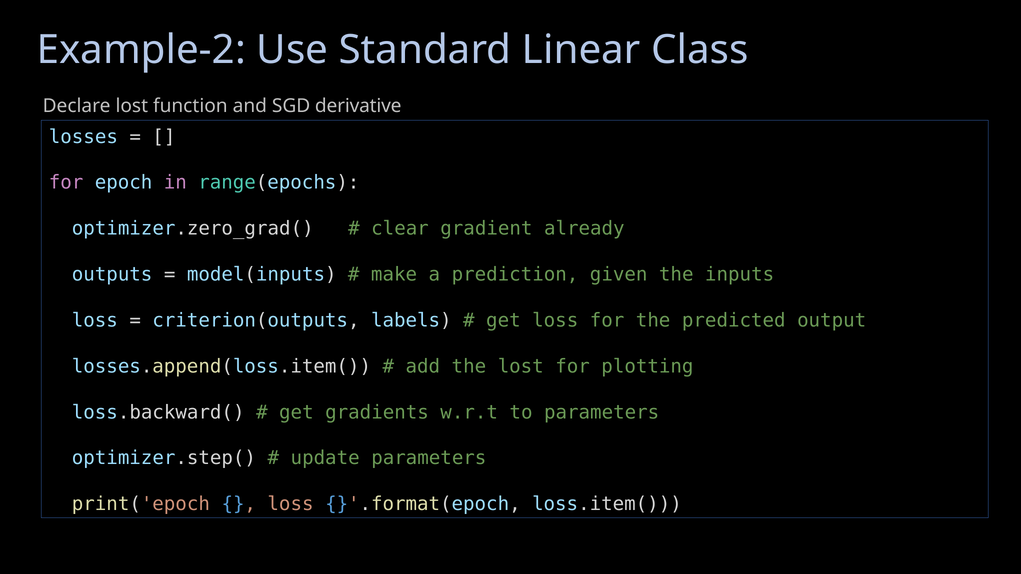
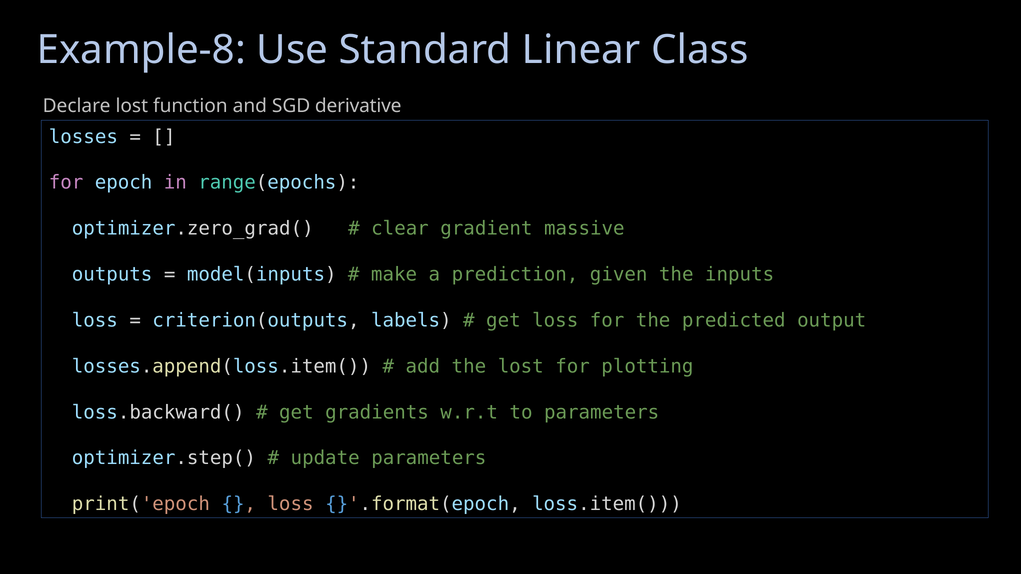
Example-2: Example-2 -> Example-8
already: already -> massive
